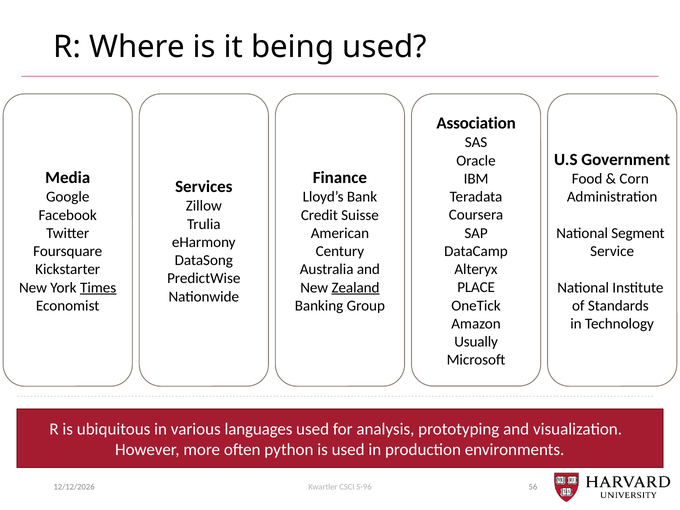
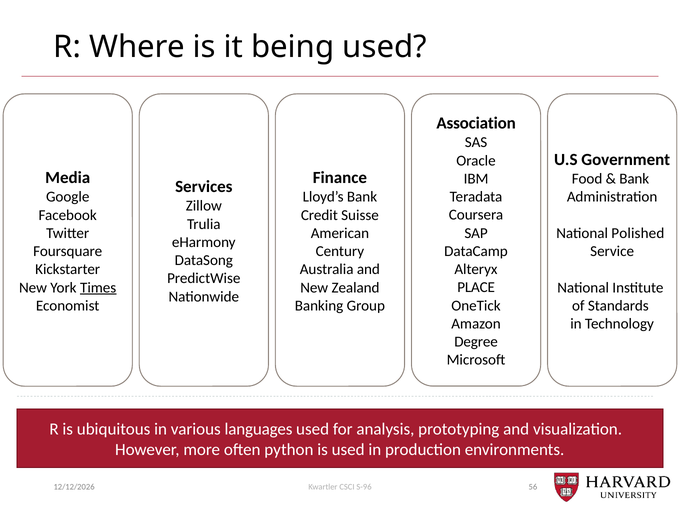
Corn at (634, 179): Corn -> Bank
Segment: Segment -> Polished
Zealand underline: present -> none
Usually: Usually -> Degree
